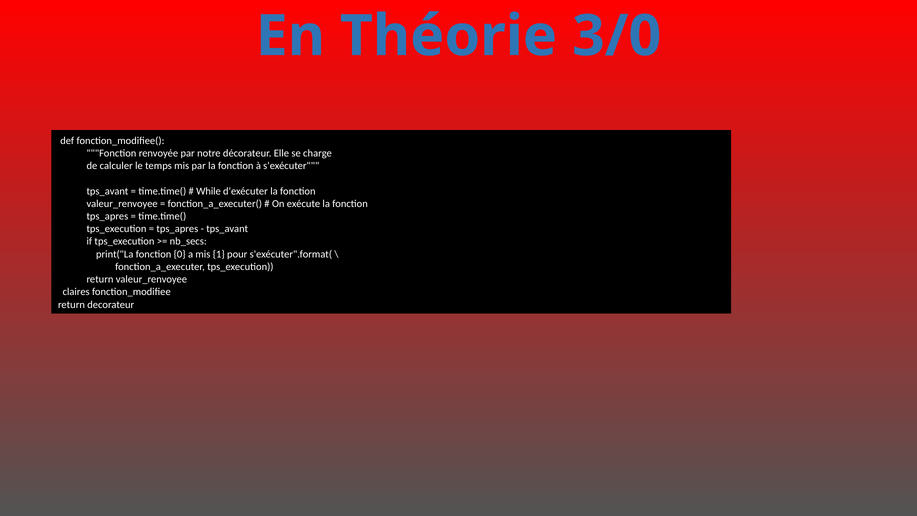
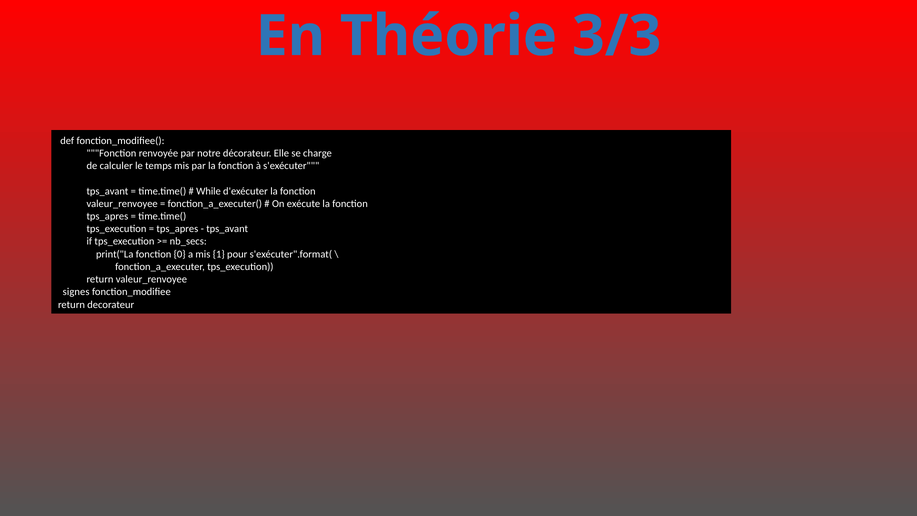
3/0: 3/0 -> 3/3
claires: claires -> signes
